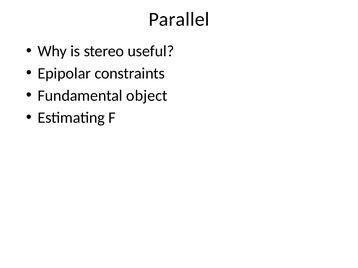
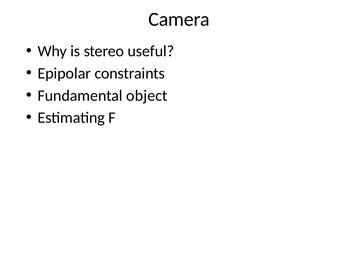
Parallel: Parallel -> Camera
